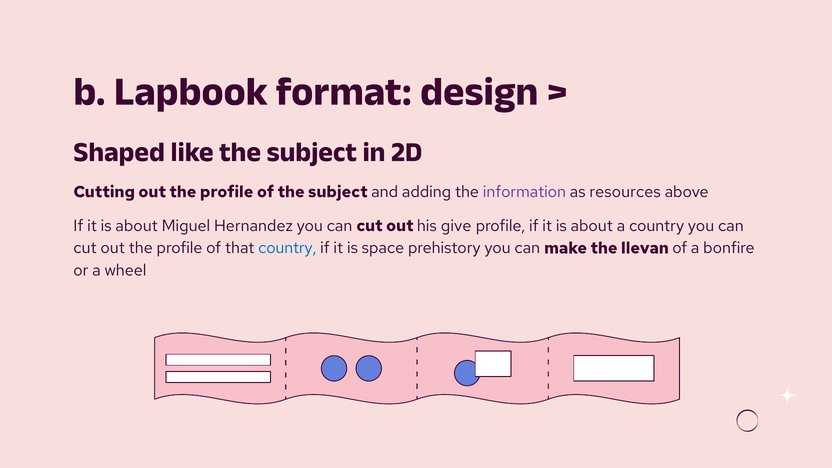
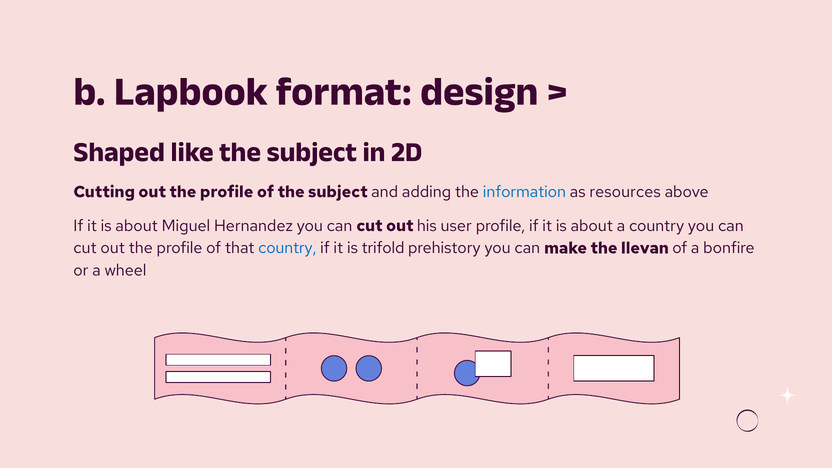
information colour: purple -> blue
give: give -> user
space: space -> trifold
